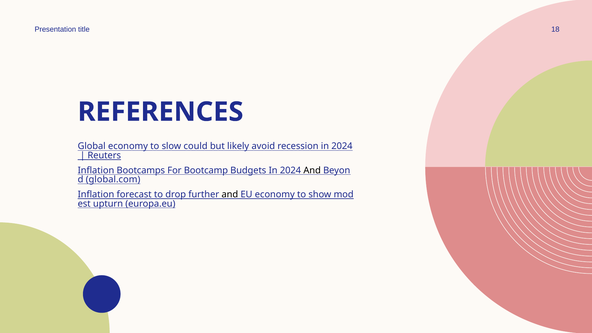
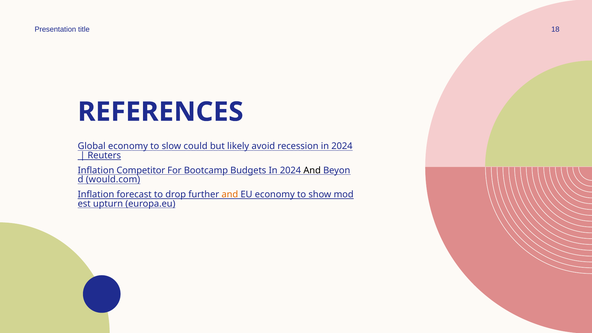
Bootcamps: Bootcamps -> Competitor
global.com: global.com -> would.com
and at (230, 194) colour: black -> orange
